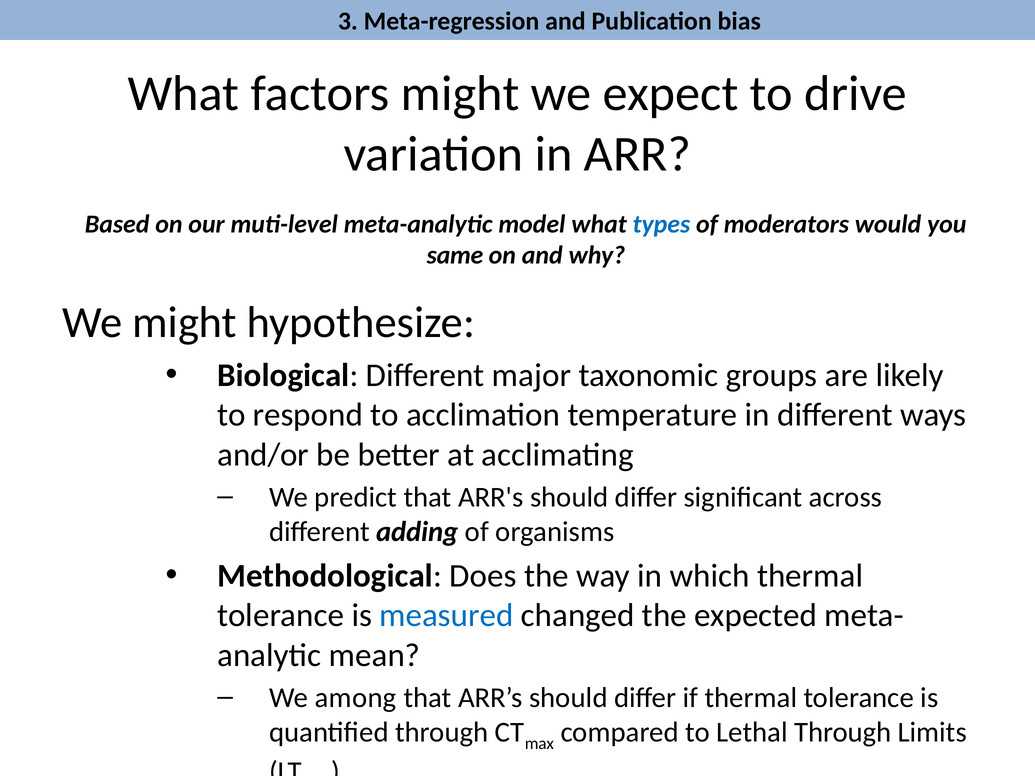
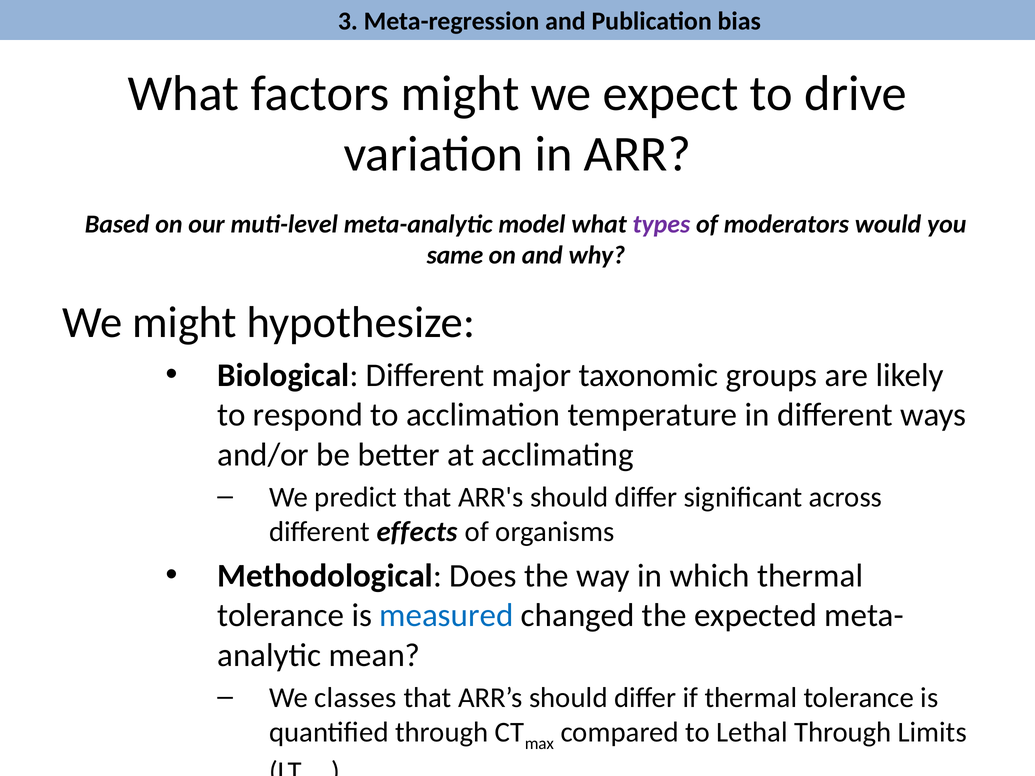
types colour: blue -> purple
adding: adding -> effects
among: among -> classes
